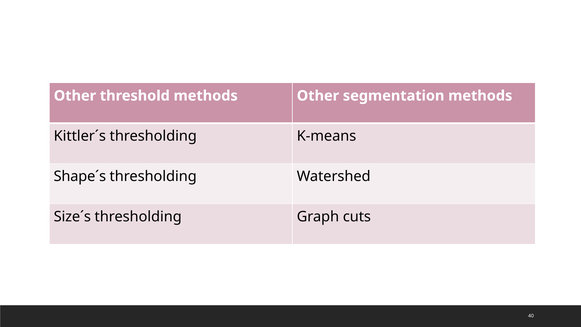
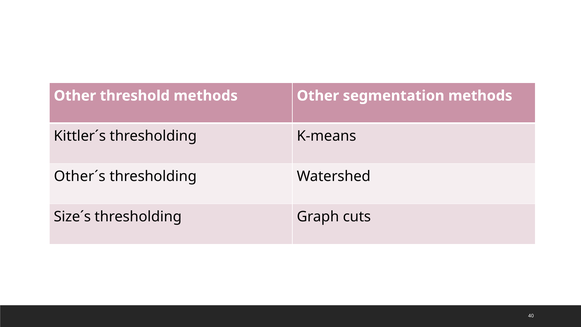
Shape´s: Shape´s -> Other´s
